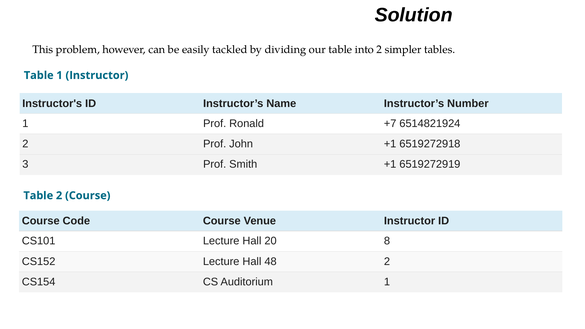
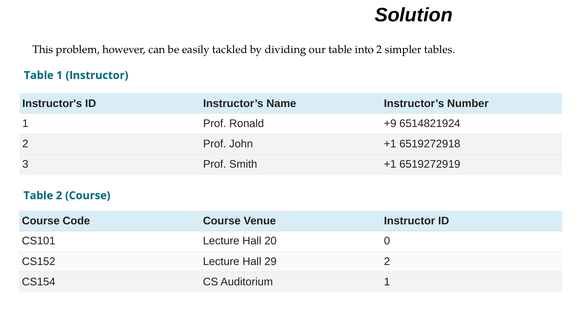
+7: +7 -> +9
8: 8 -> 0
48: 48 -> 29
